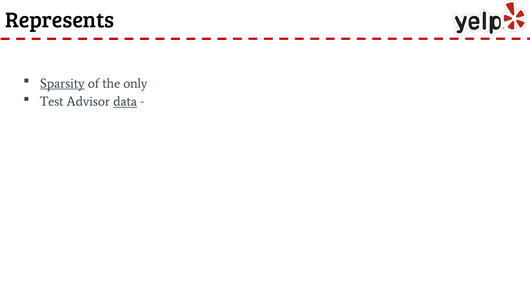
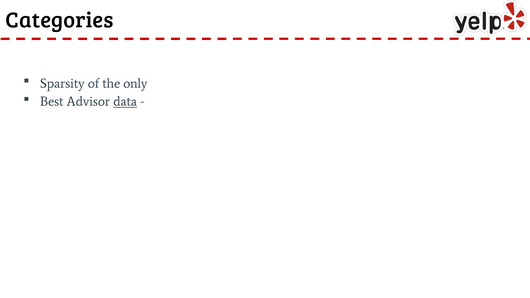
Represents: Represents -> Categories
Sparsity underline: present -> none
Test: Test -> Best
